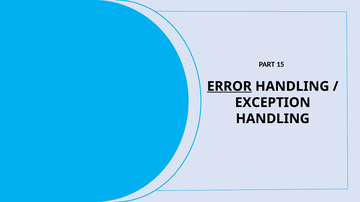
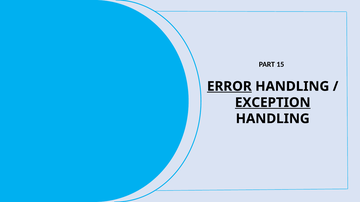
EXCEPTION underline: none -> present
